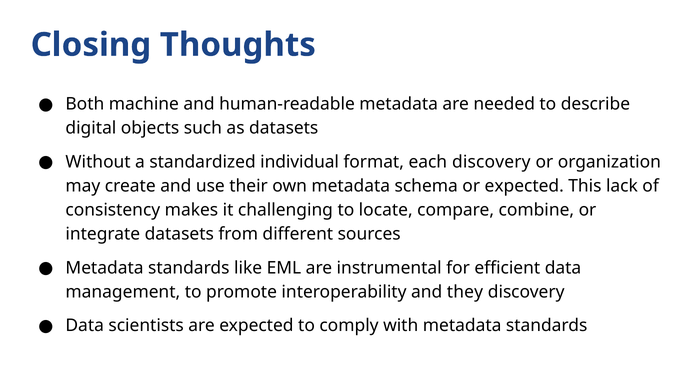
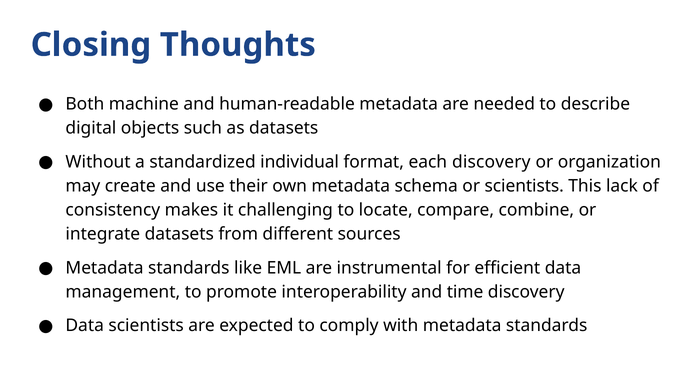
or expected: expected -> scientists
they: they -> time
